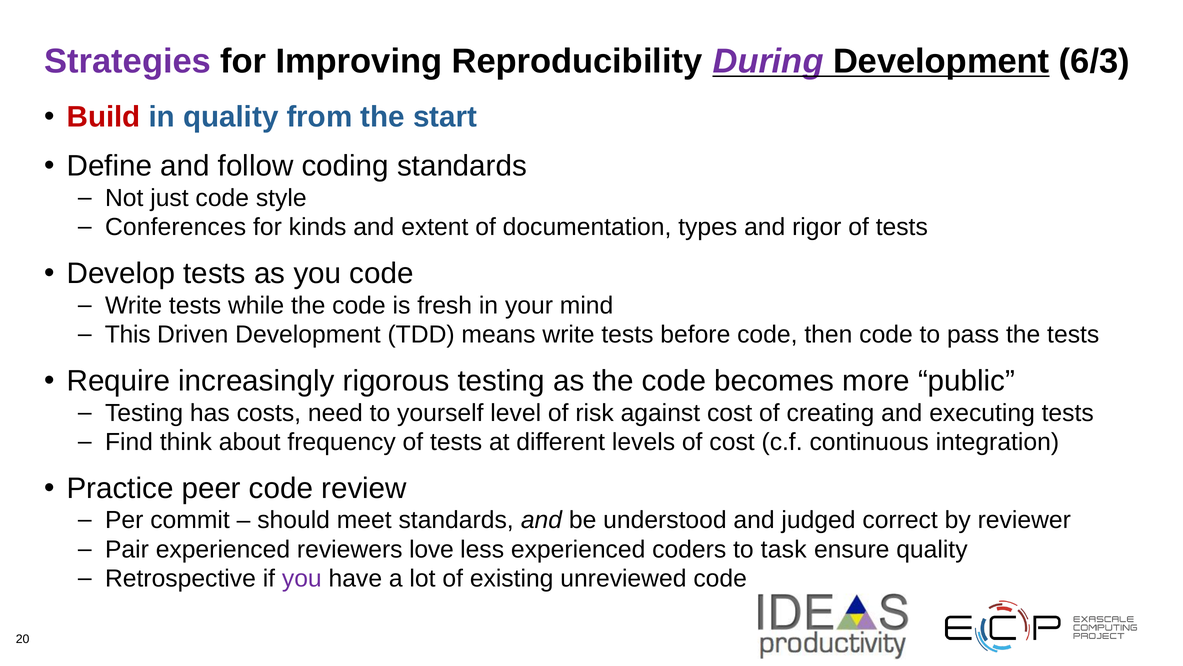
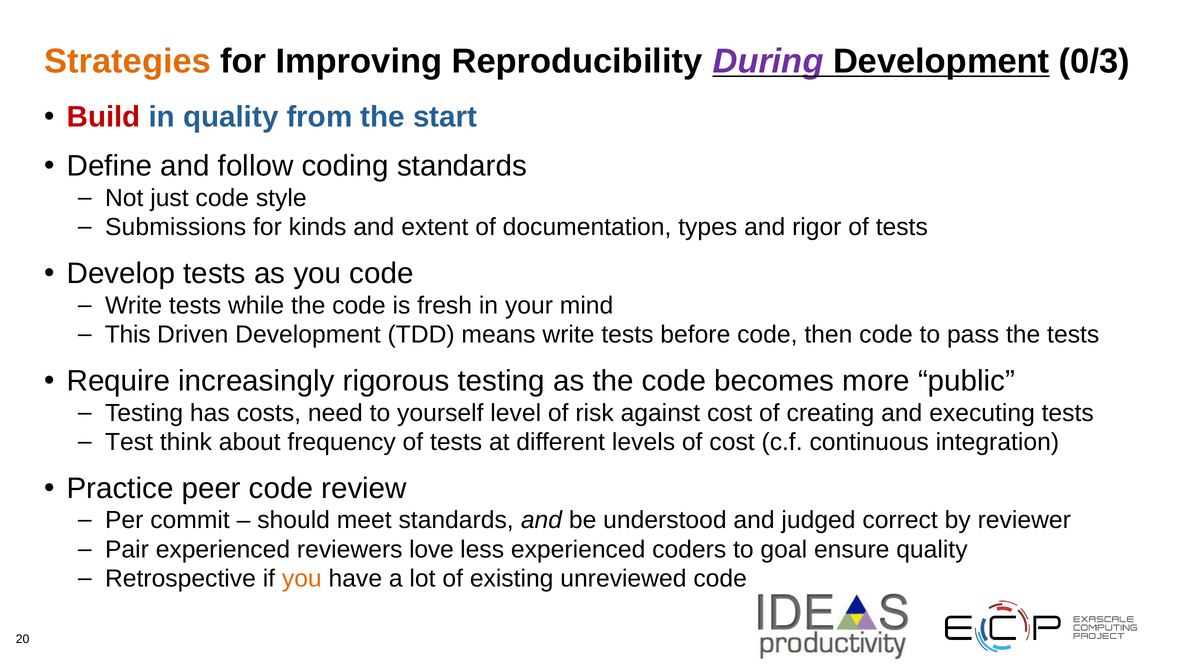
Strategies colour: purple -> orange
6/3: 6/3 -> 0/3
Conferences: Conferences -> Submissions
Find: Find -> Test
task: task -> goal
you at (302, 578) colour: purple -> orange
